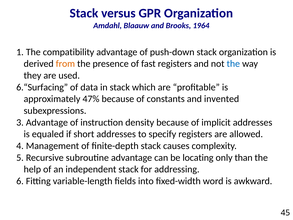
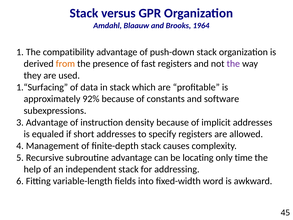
the at (233, 64) colour: blue -> purple
6.“Surfacing: 6.“Surfacing -> 1.“Surfacing
47%: 47% -> 92%
invented: invented -> software
than: than -> time
